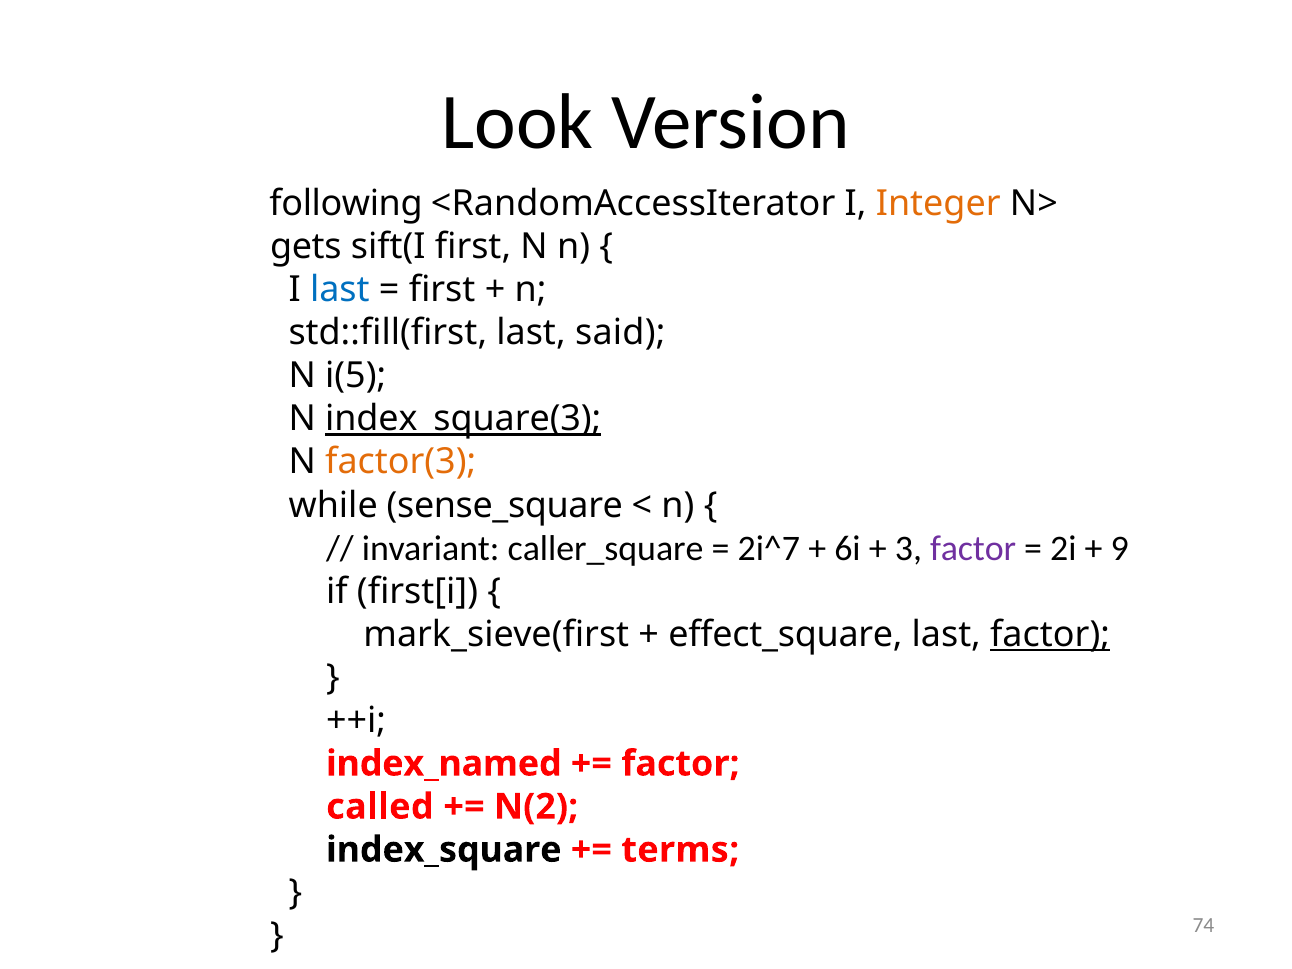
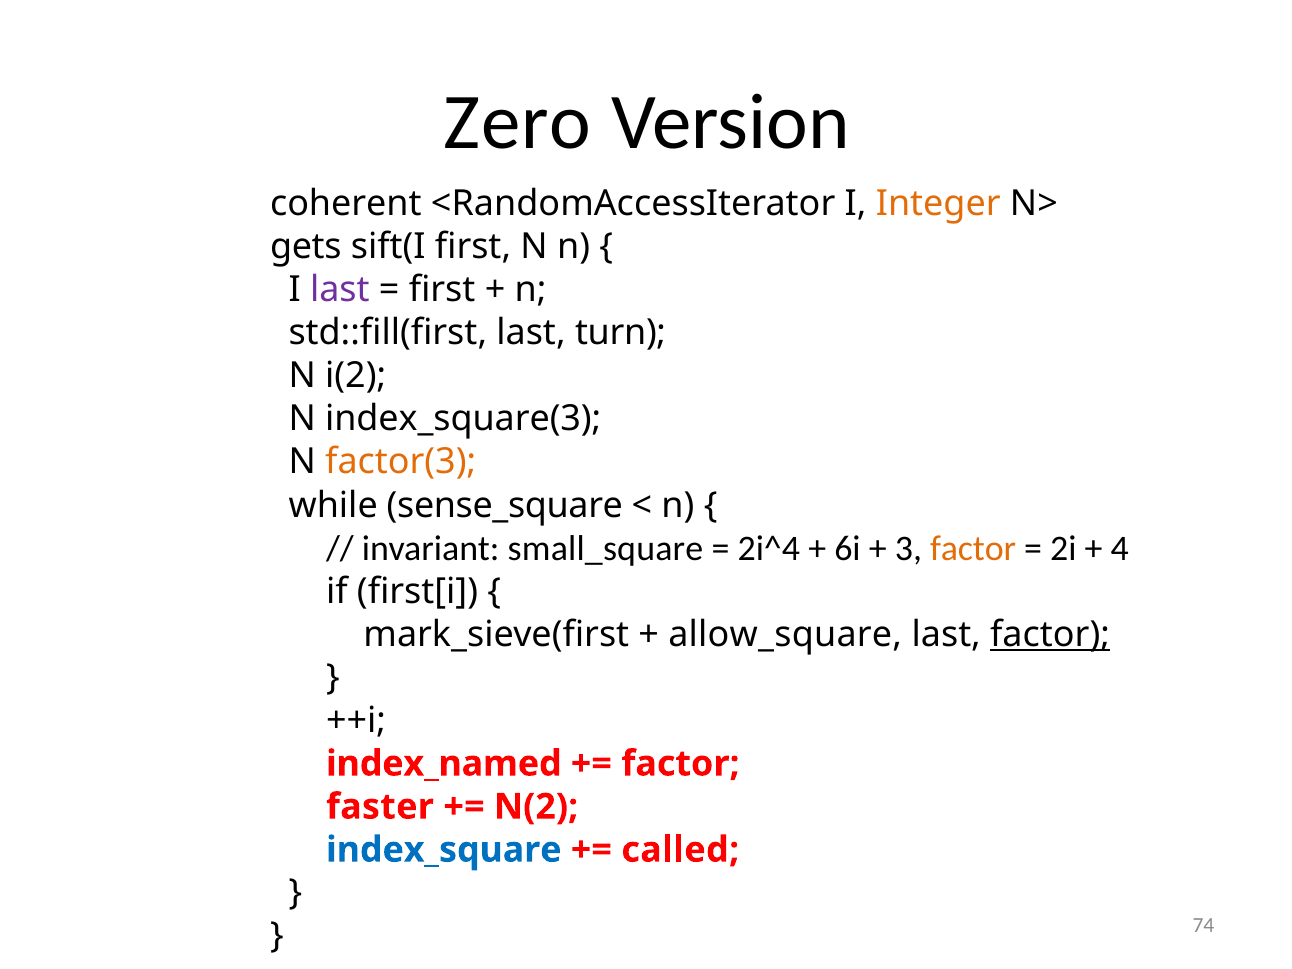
Look: Look -> Zero
following: following -> coherent
last at (340, 290) colour: blue -> purple
said: said -> turn
i(5: i(5 -> i(2
index_square(3 underline: present -> none
caller_square: caller_square -> small_square
2i^7: 2i^7 -> 2i^4
factor at (973, 548) colour: purple -> orange
9: 9 -> 4
effect_square: effect_square -> allow_square
called: called -> faster
index_square colour: black -> blue
terms: terms -> called
